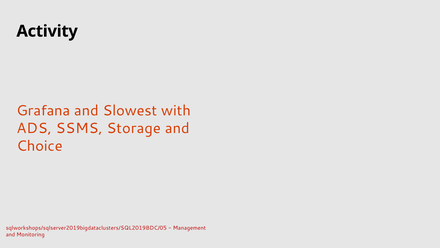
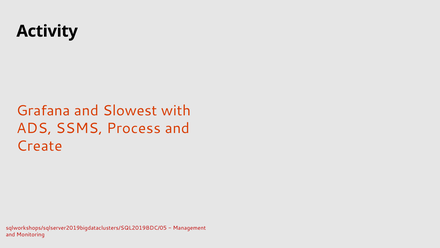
Storage: Storage -> Process
Choice: Choice -> Create
